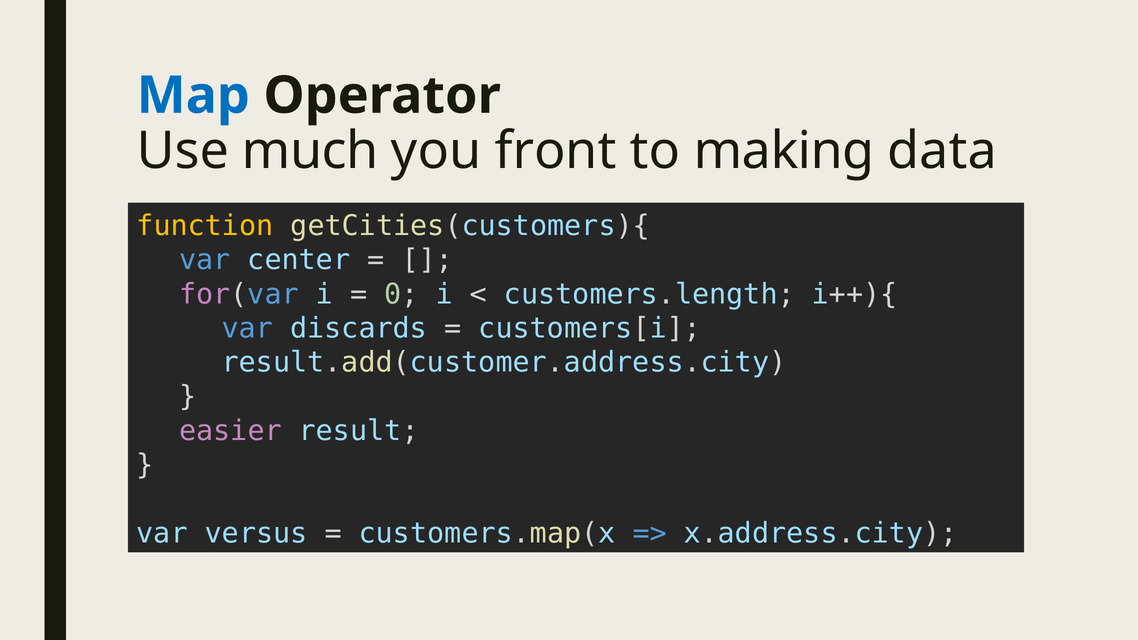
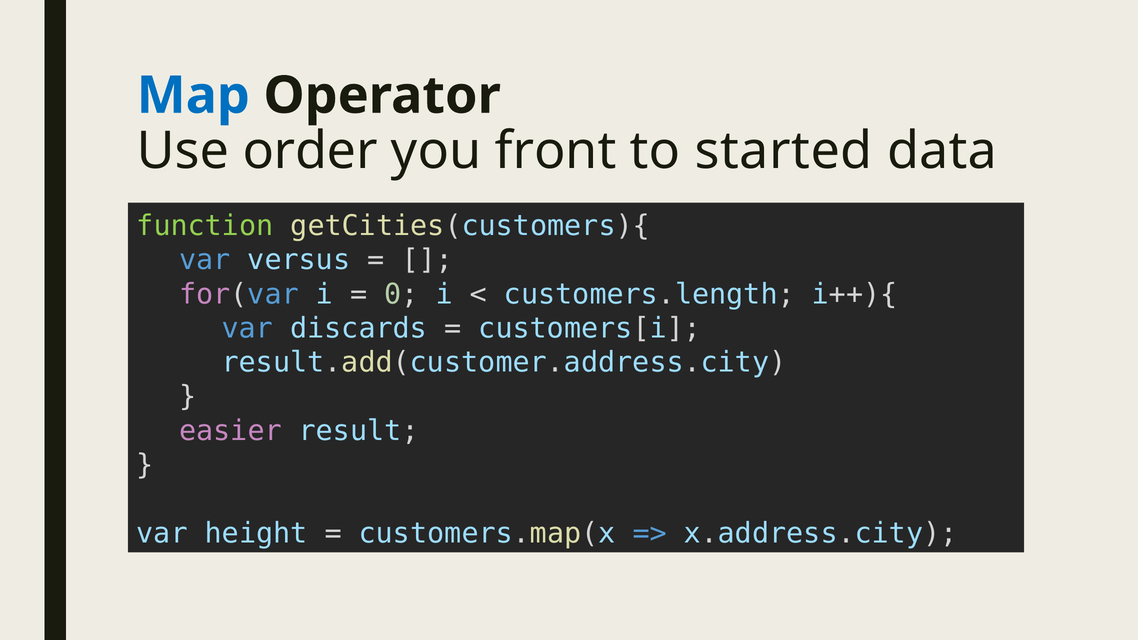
much: much -> order
making: making -> started
function colour: yellow -> light green
center: center -> versus
versus: versus -> height
